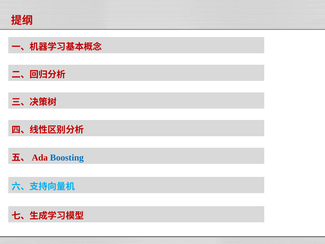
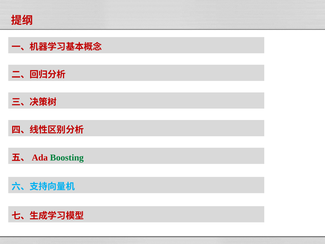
Boosting colour: blue -> green
